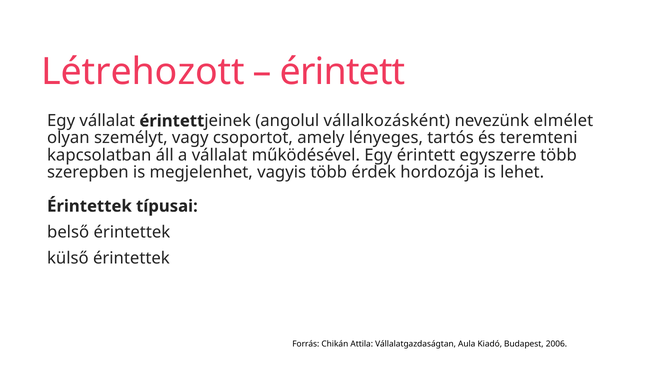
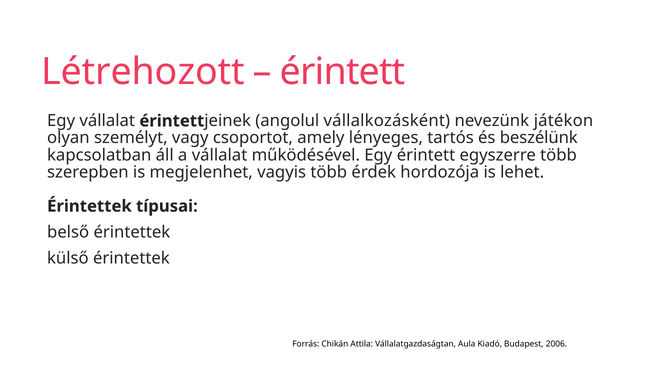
elmélet: elmélet -> játékon
teremteni: teremteni -> beszélünk
